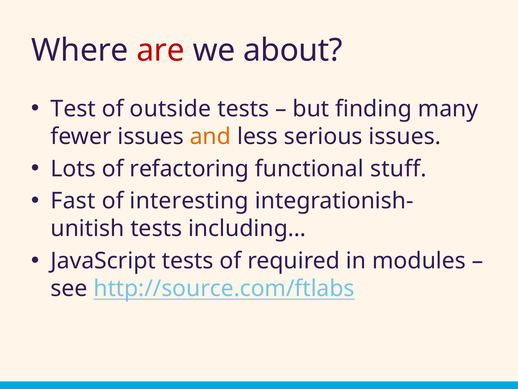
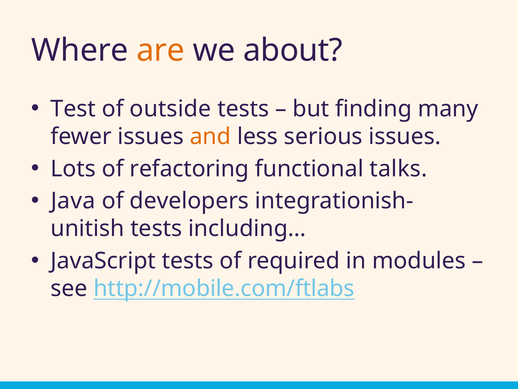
are colour: red -> orange
stuff: stuff -> talks
Fast: Fast -> Java
interesting: interesting -> developers
http://source.com/ftlabs: http://source.com/ftlabs -> http://mobile.com/ftlabs
